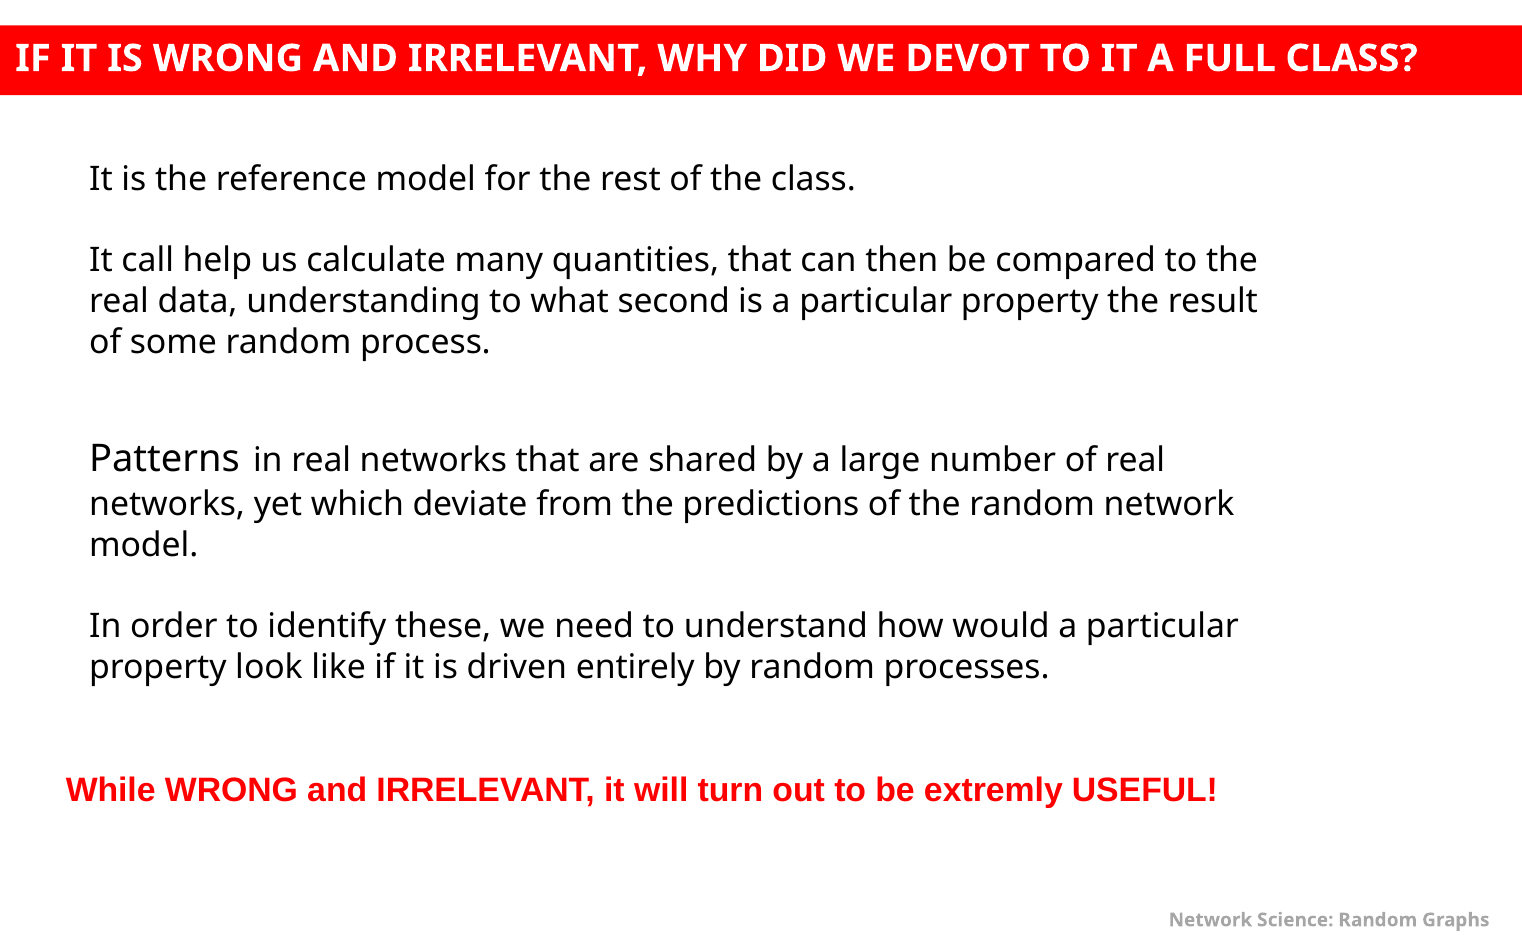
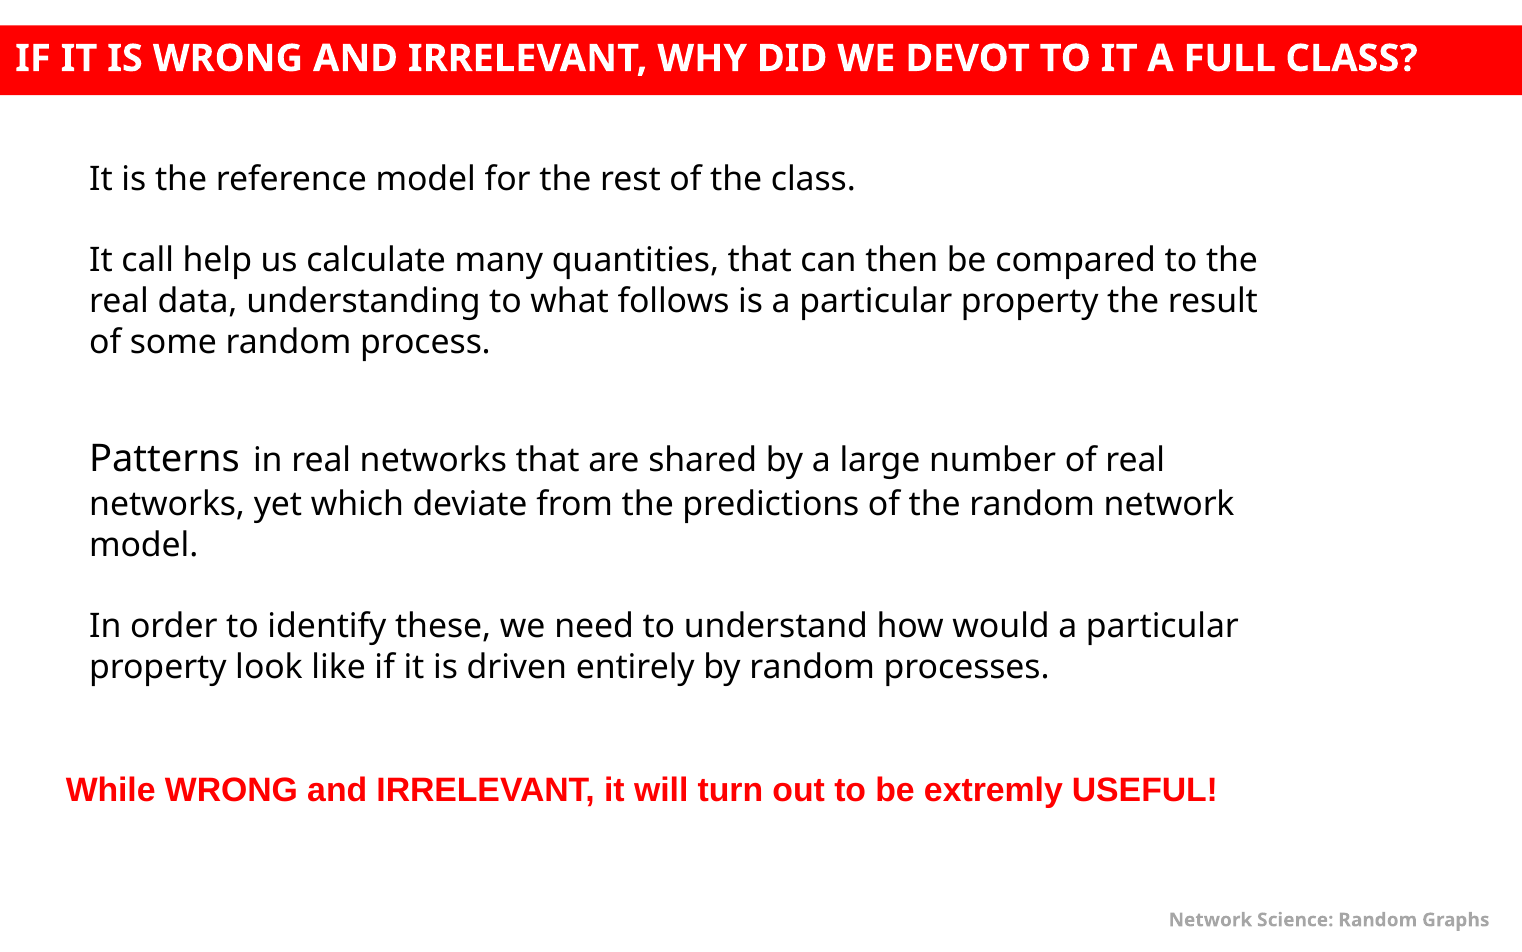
second: second -> follows
